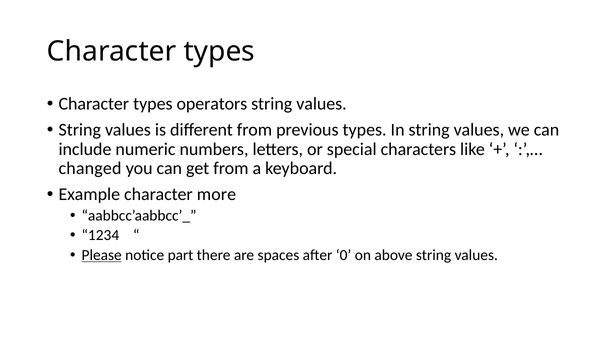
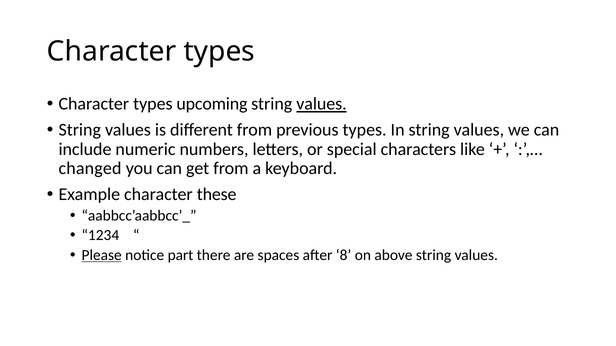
operators: operators -> upcoming
values at (322, 104) underline: none -> present
more: more -> these
0: 0 -> 8
